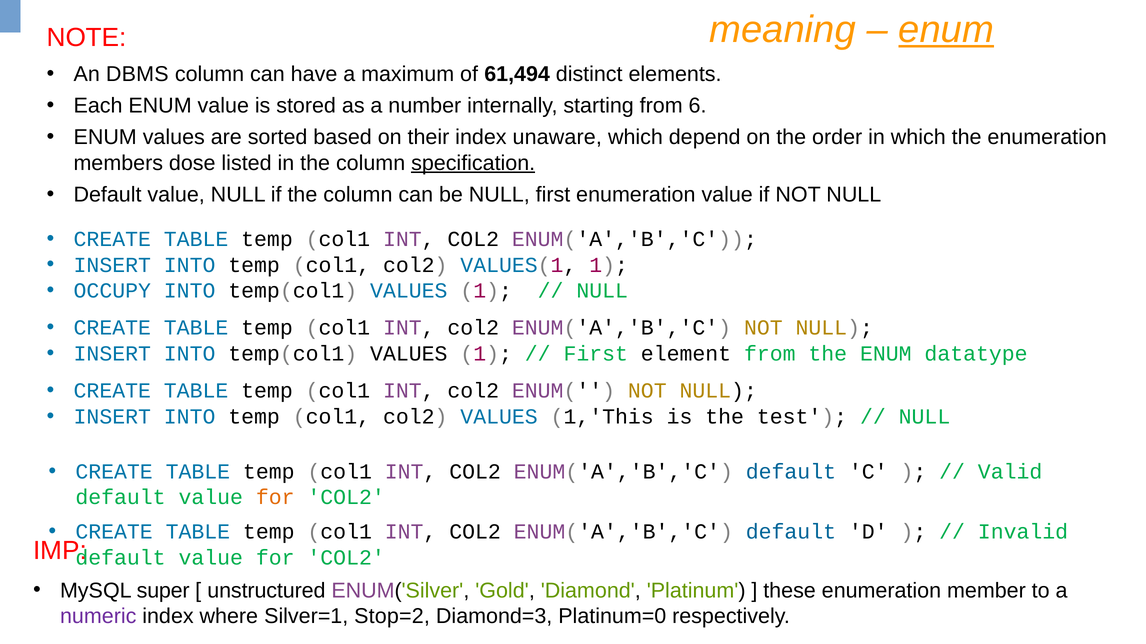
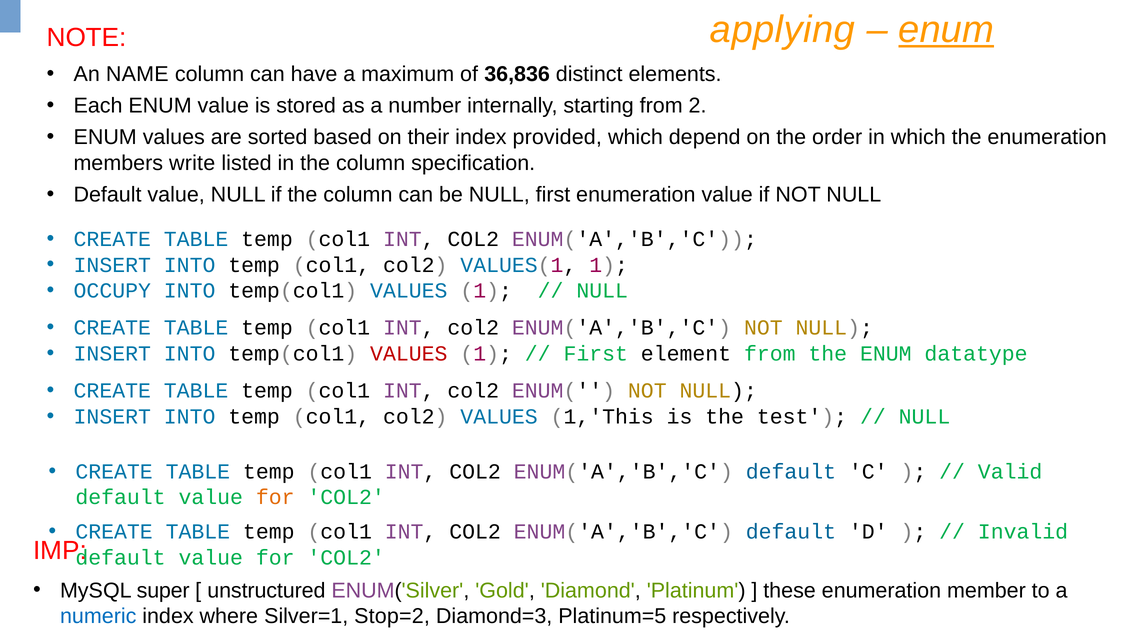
meaning: meaning -> applying
DBMS: DBMS -> NAME
61,494: 61,494 -> 36,836
6: 6 -> 2
unaware: unaware -> provided
dose: dose -> write
specification underline: present -> none
VALUES at (409, 354) colour: black -> red
numeric colour: purple -> blue
Platinum=0: Platinum=0 -> Platinum=5
